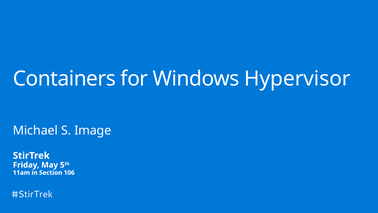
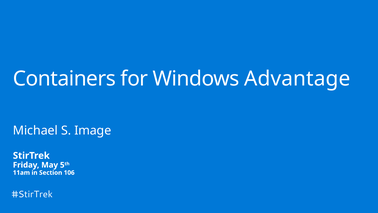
Hypervisor: Hypervisor -> Advantage
